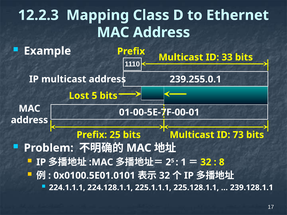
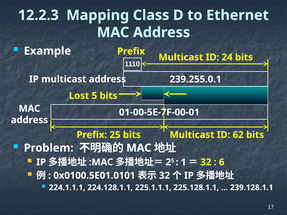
33: 33 -> 24
73: 73 -> 62
8: 8 -> 6
